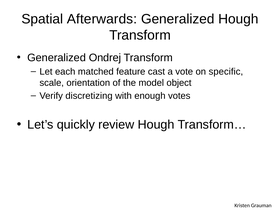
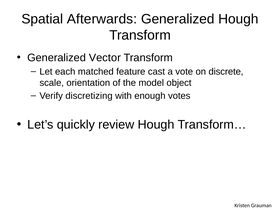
Ondrej: Ondrej -> Vector
specific: specific -> discrete
